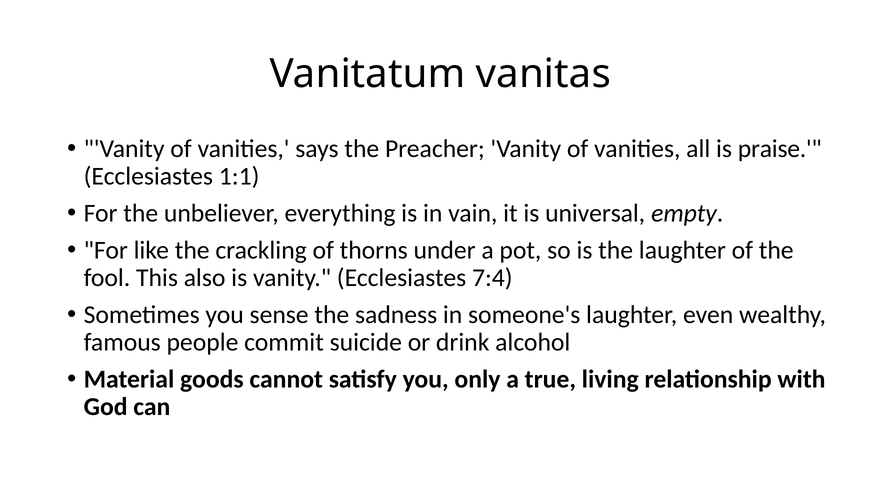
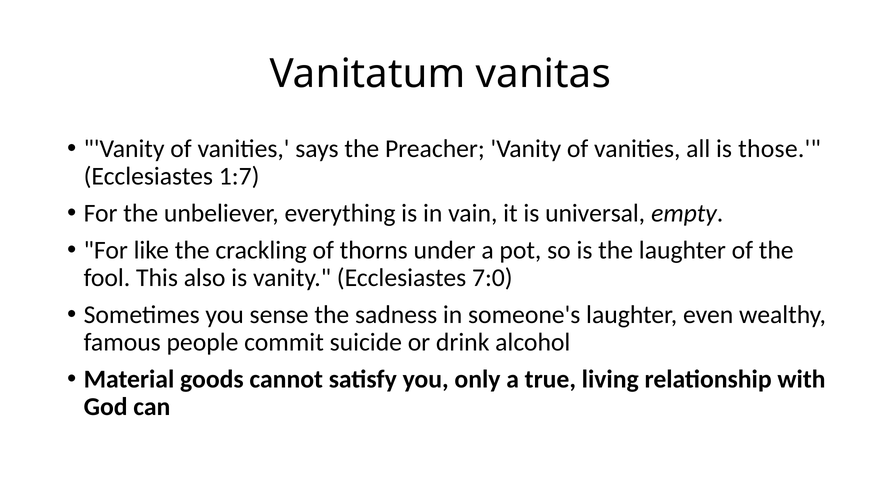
praise: praise -> those
1:1: 1:1 -> 1:7
7:4: 7:4 -> 7:0
